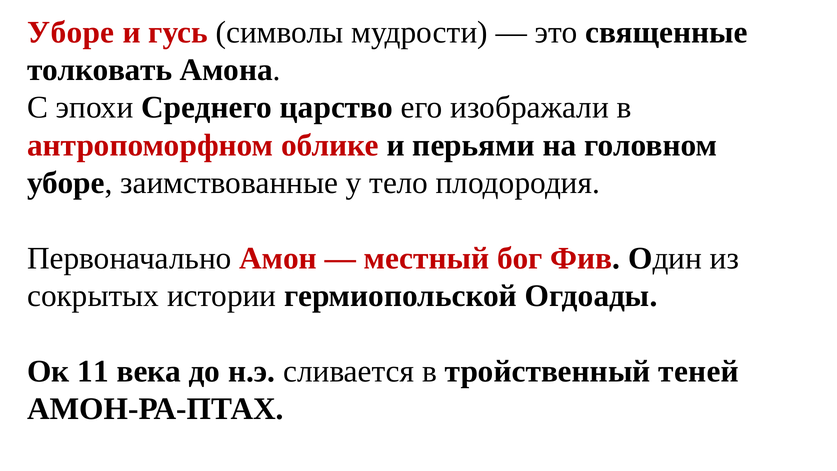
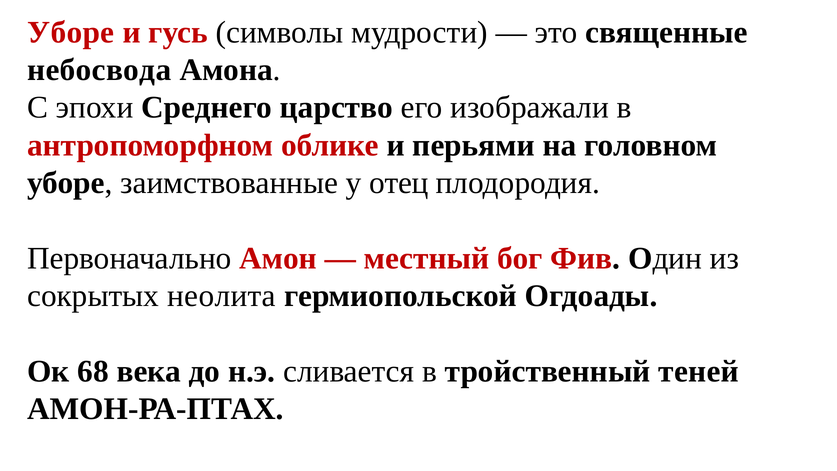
толковать: толковать -> небосвода
тело: тело -> отец
истории: истории -> неолита
11: 11 -> 68
